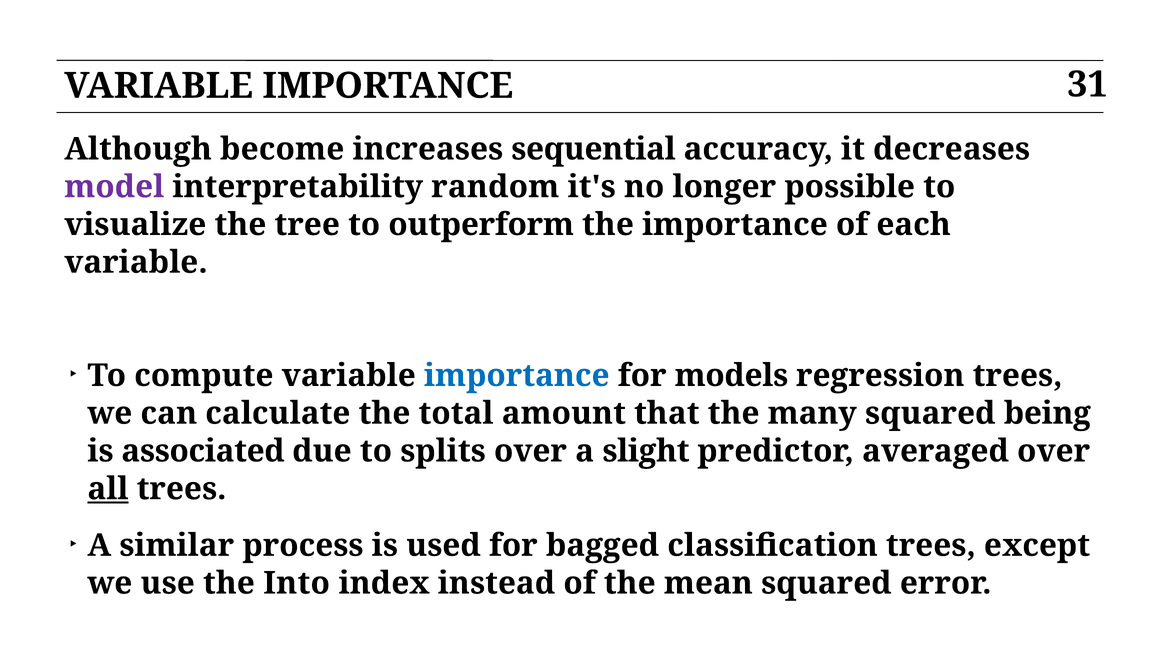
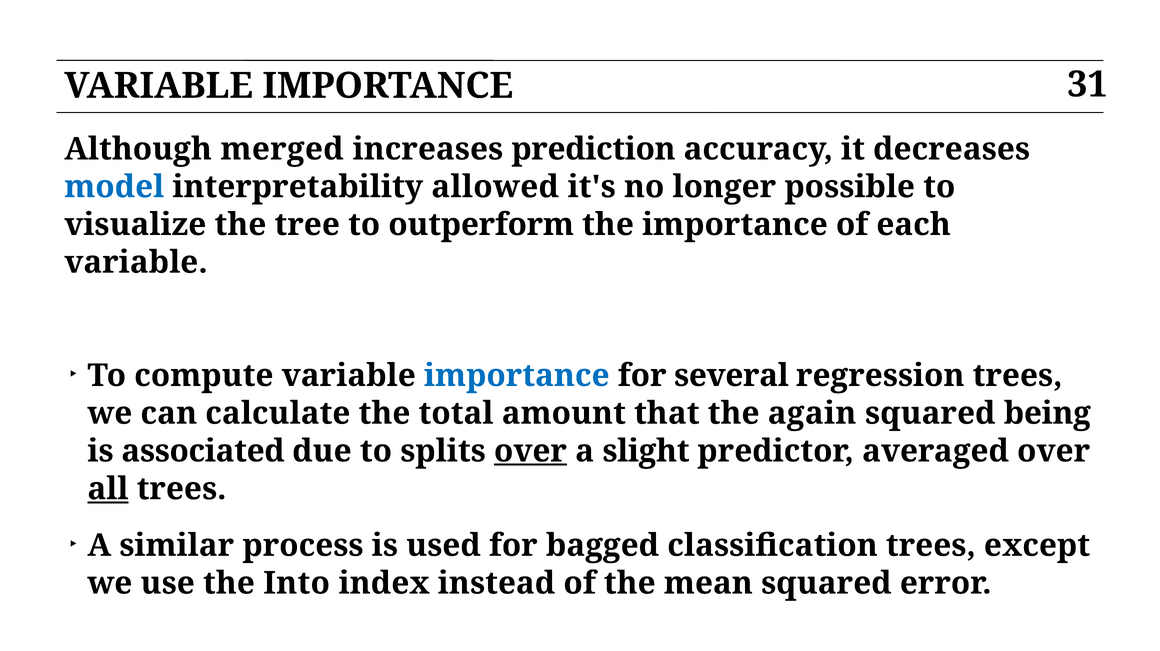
become: become -> merged
sequential: sequential -> prediction
model colour: purple -> blue
random: random -> allowed
models: models -> several
many: many -> again
over at (530, 451) underline: none -> present
